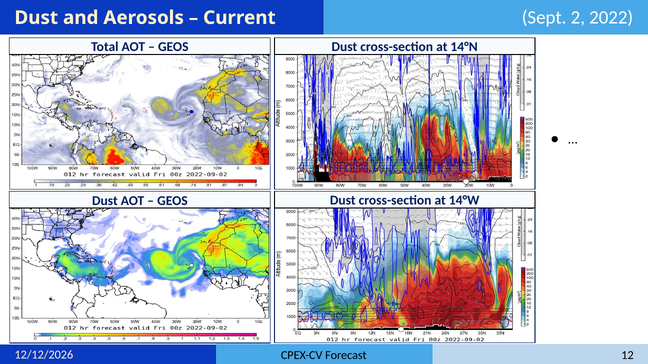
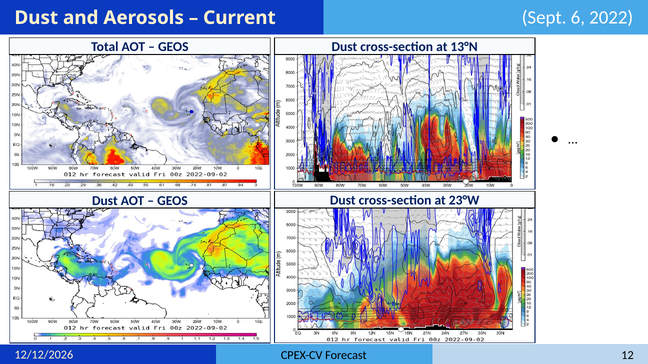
2: 2 -> 6
14°N: 14°N -> 13°N
14°W: 14°W -> 23°W
